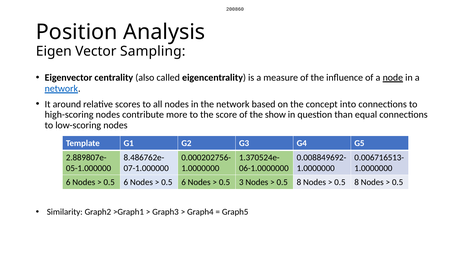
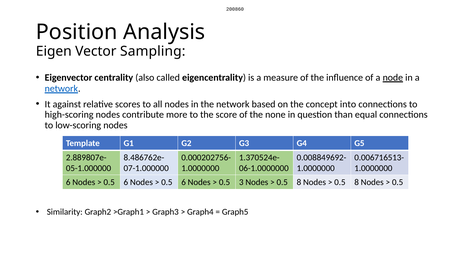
around: around -> against
show: show -> none
